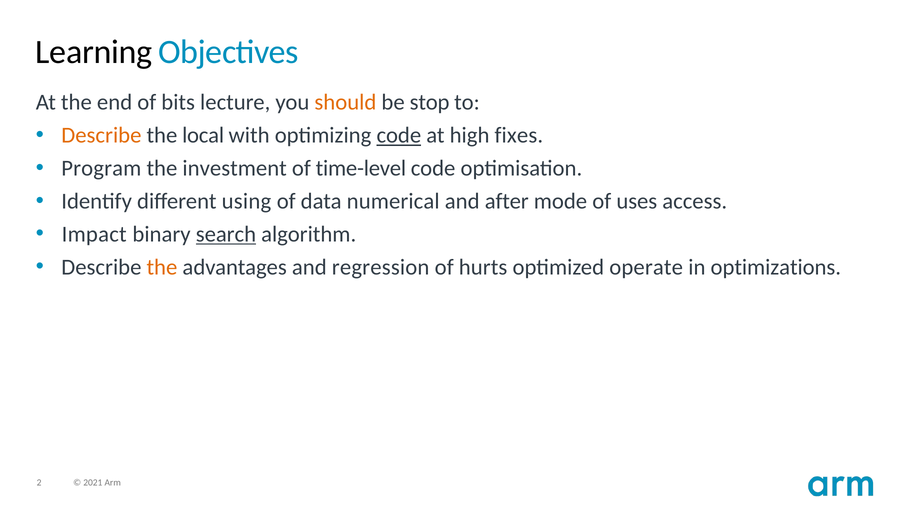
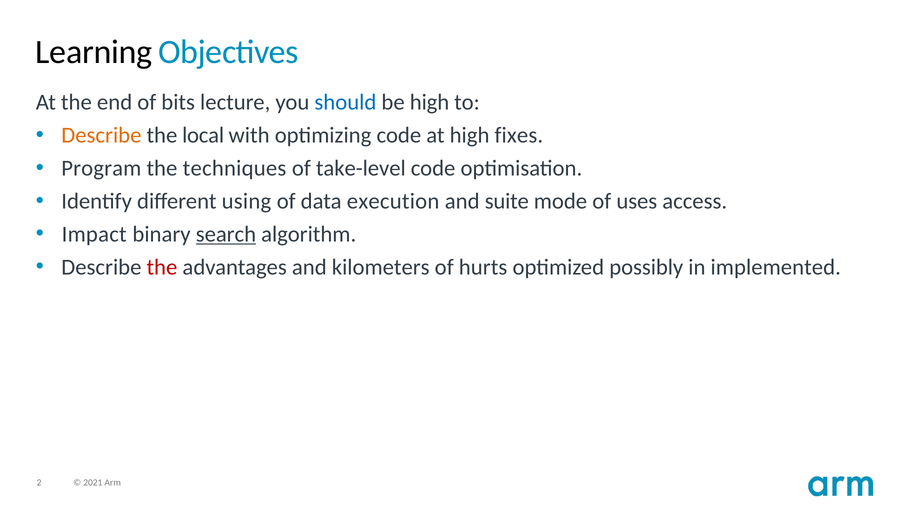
should colour: orange -> blue
be stop: stop -> high
code at (399, 136) underline: present -> none
investment: investment -> techniques
time-level: time-level -> take-level
numerical: numerical -> execution
after: after -> suite
the at (162, 267) colour: orange -> red
regression: regression -> kilometers
operate: operate -> possibly
optimizations: optimizations -> implemented
